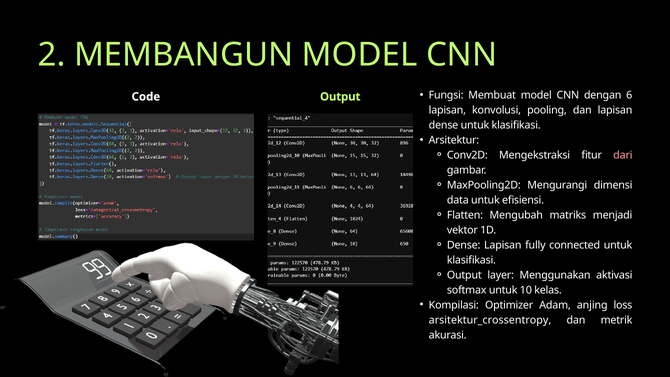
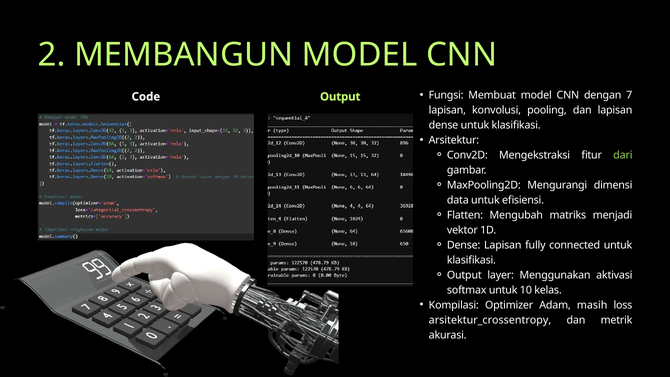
6: 6 -> 7
dari colour: pink -> light green
anjing: anjing -> masih
